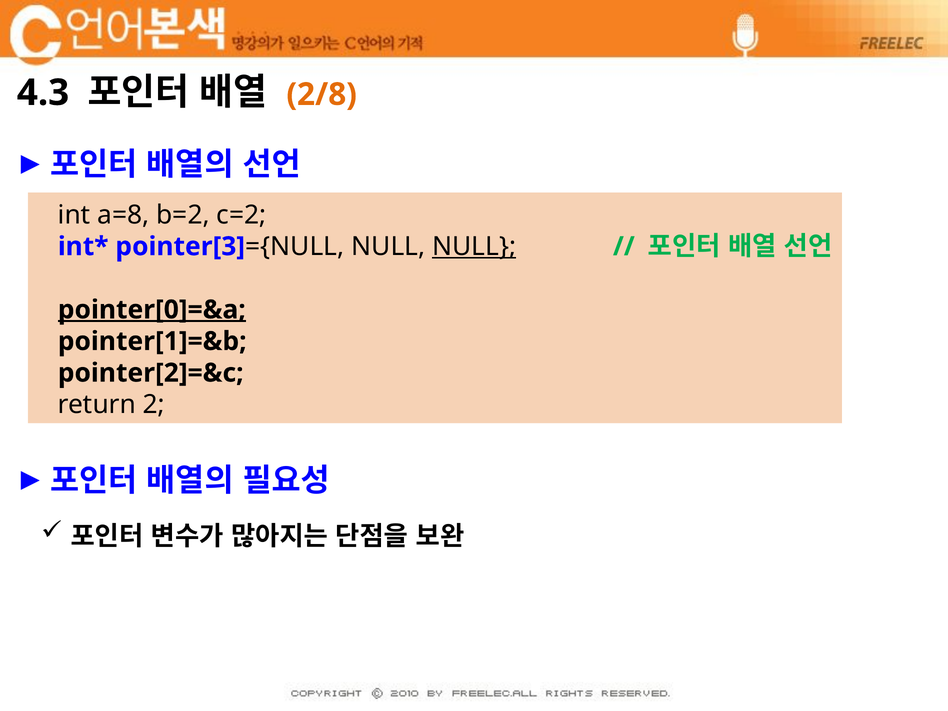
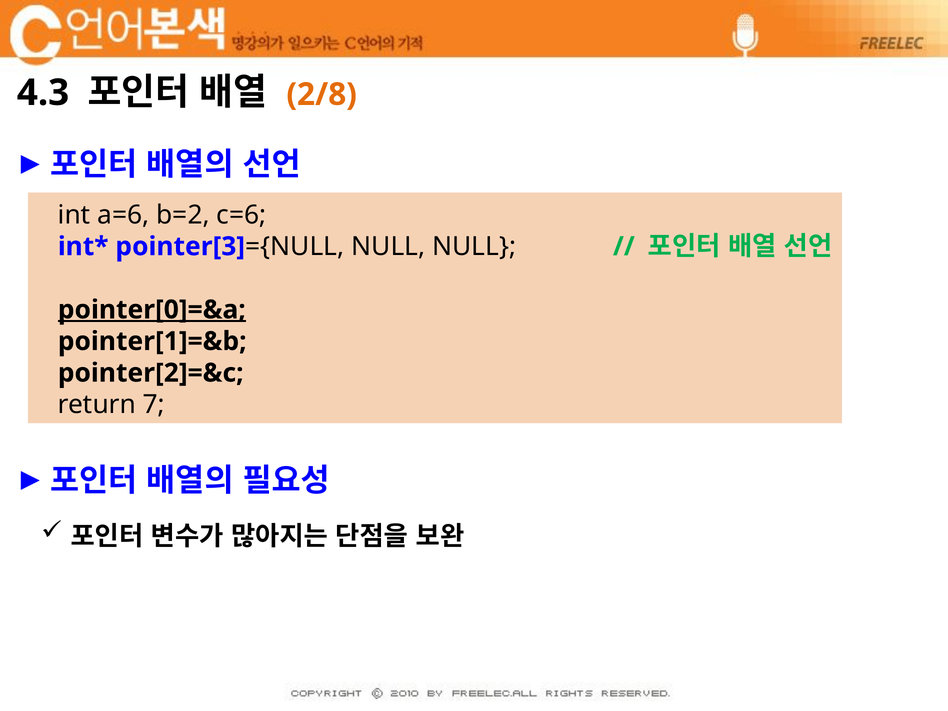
a=8: a=8 -> a=6
c=2: c=2 -> c=6
NULL at (474, 246) underline: present -> none
2: 2 -> 7
